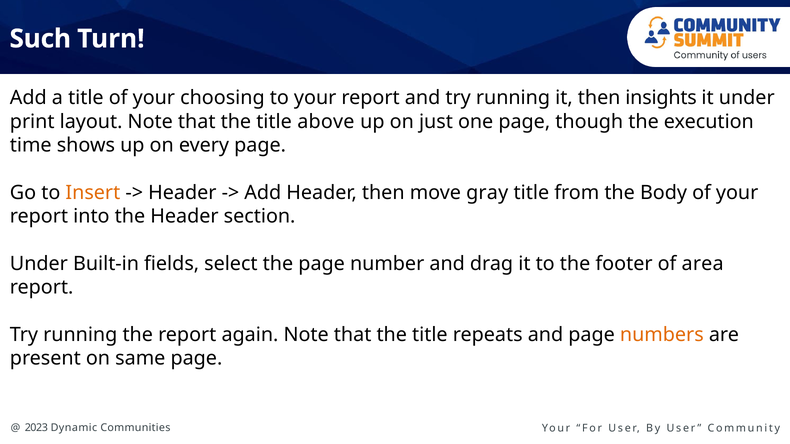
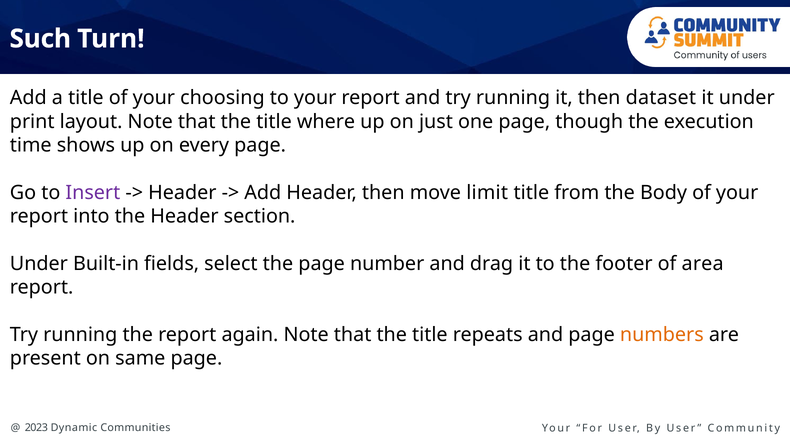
insights: insights -> dataset
above: above -> where
Insert colour: orange -> purple
gray: gray -> limit
